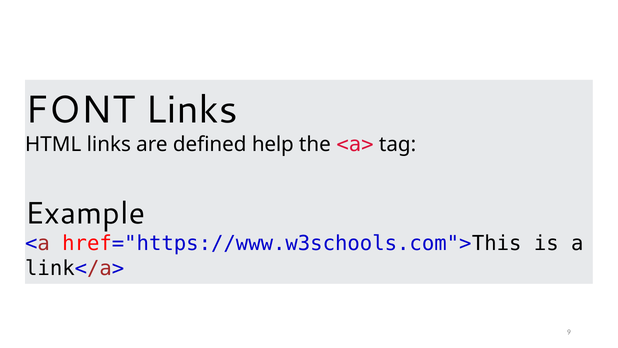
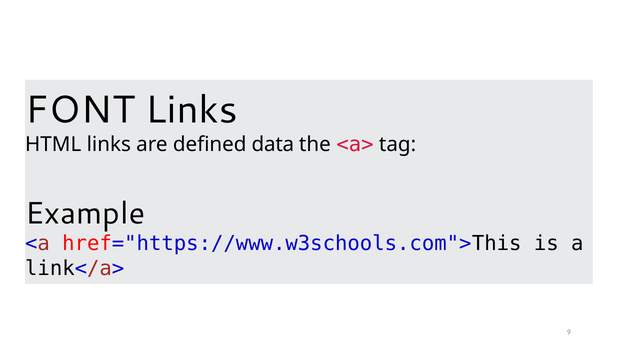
help: help -> data
